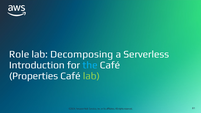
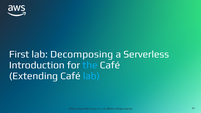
Role: Role -> First
Properties: Properties -> Extending
lab at (91, 76) colour: light green -> light blue
